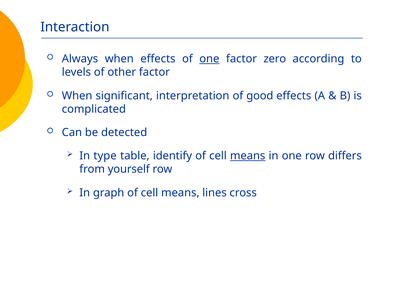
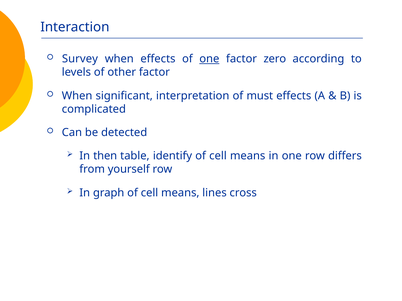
Always: Always -> Survey
good: good -> must
type: type -> then
means at (248, 156) underline: present -> none
